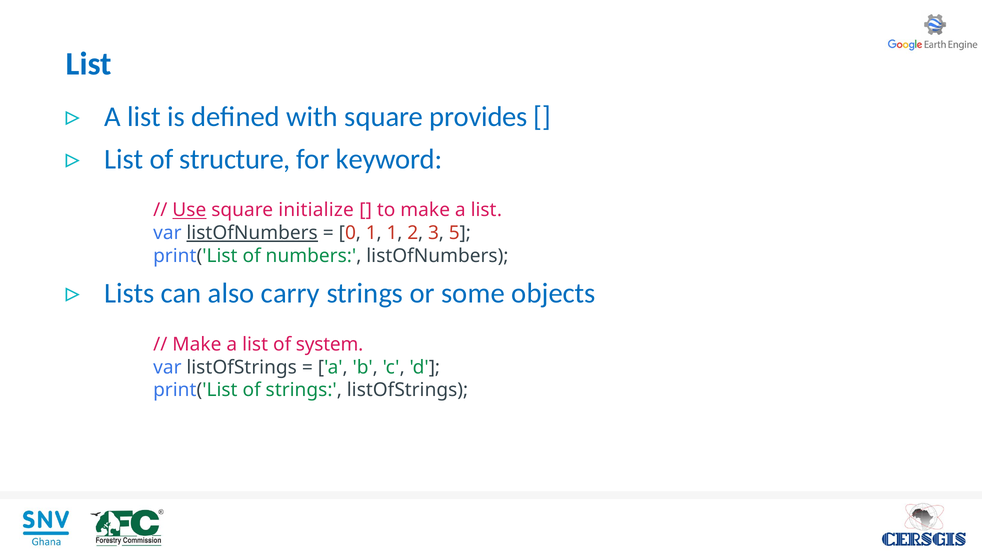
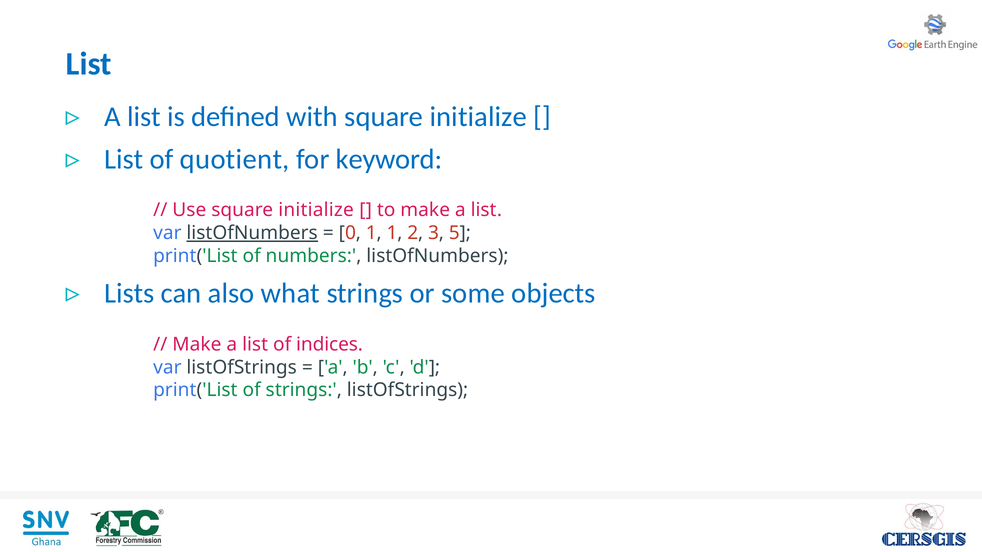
with square provides: provides -> initialize
structure: structure -> quotient
Use underline: present -> none
carry: carry -> what
system: system -> indices
